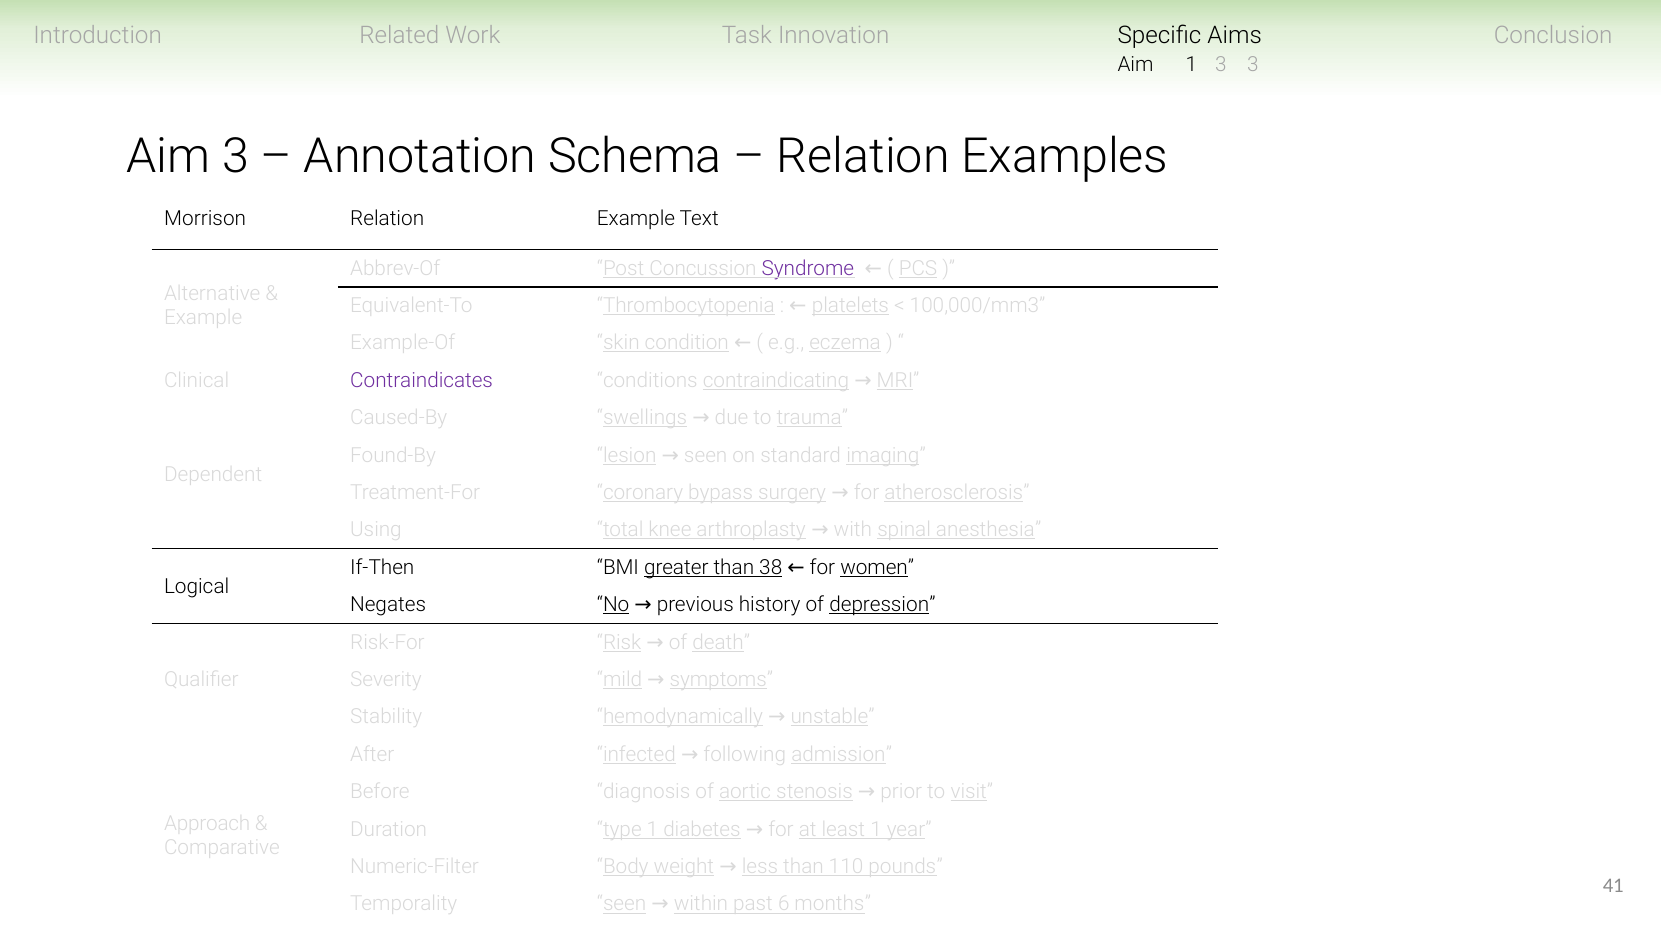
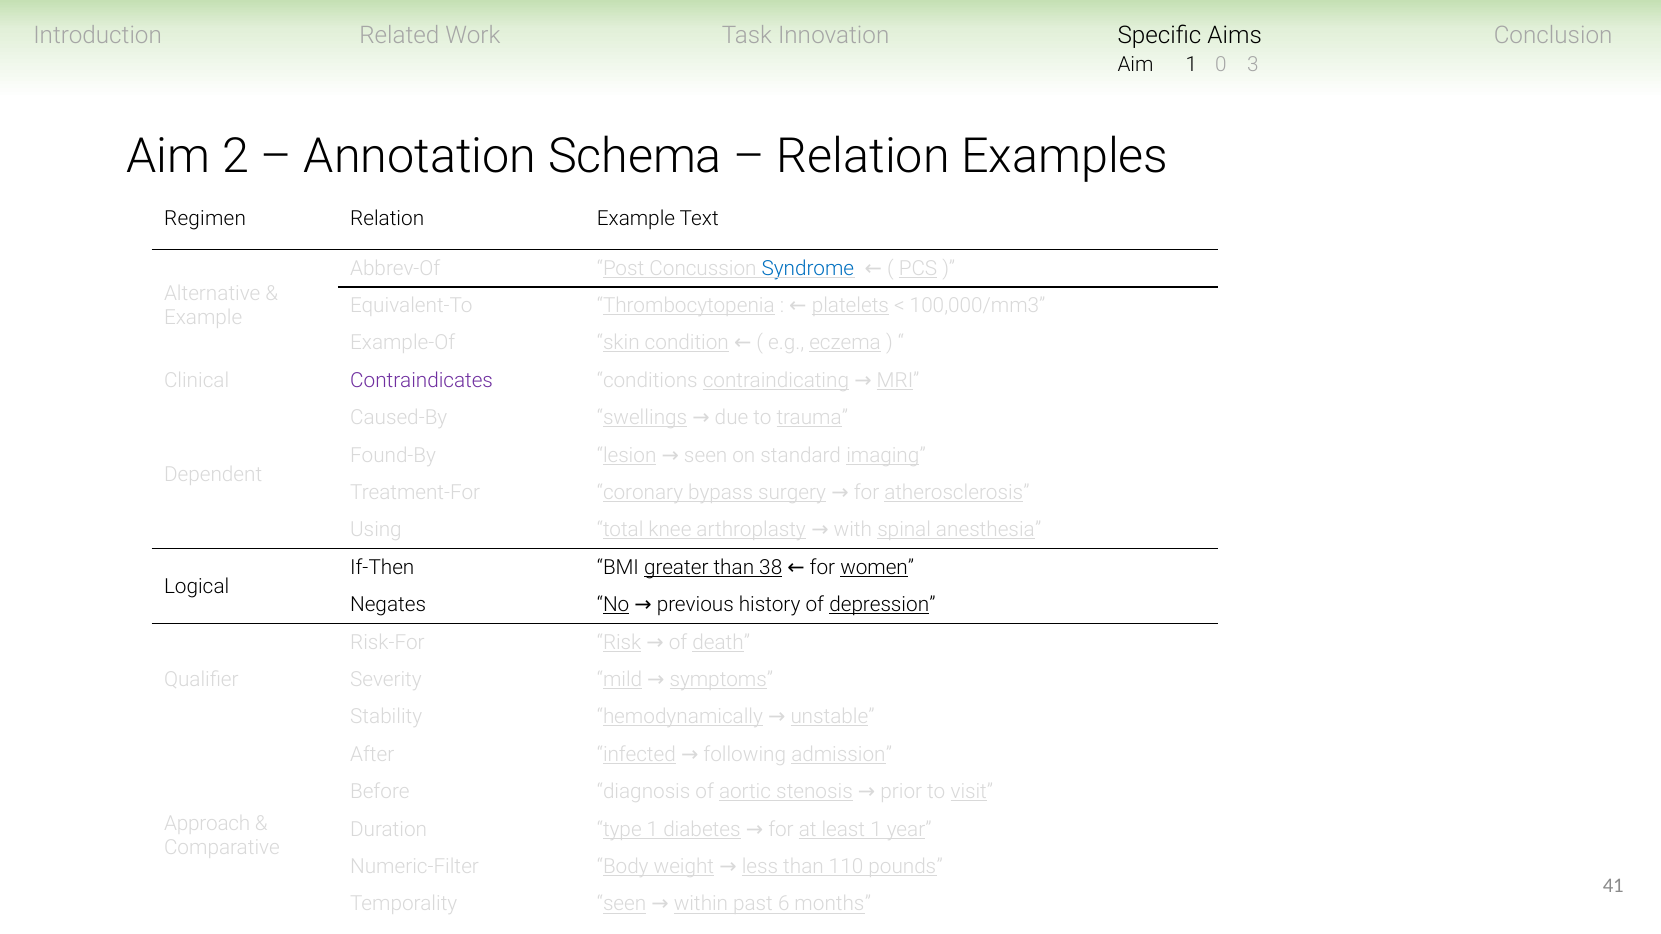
1 3: 3 -> 0
Aim 3: 3 -> 2
Morrison: Morrison -> Regimen
Syndrome colour: purple -> blue
